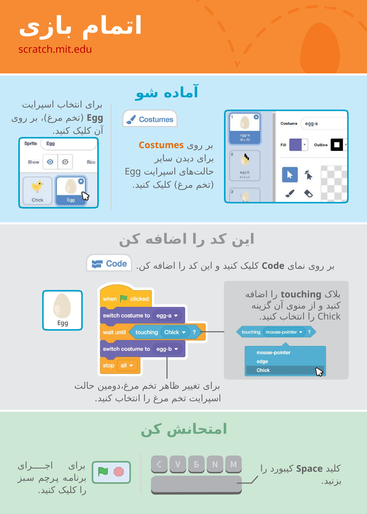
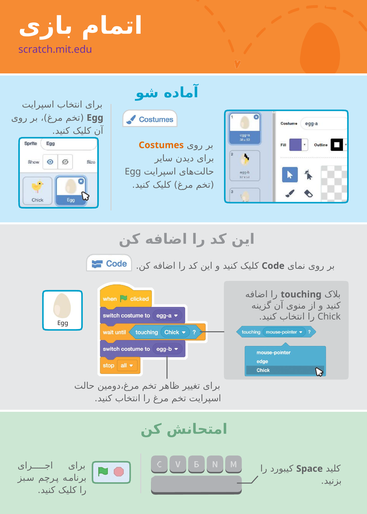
scratch.mit.edu colour: red -> purple
